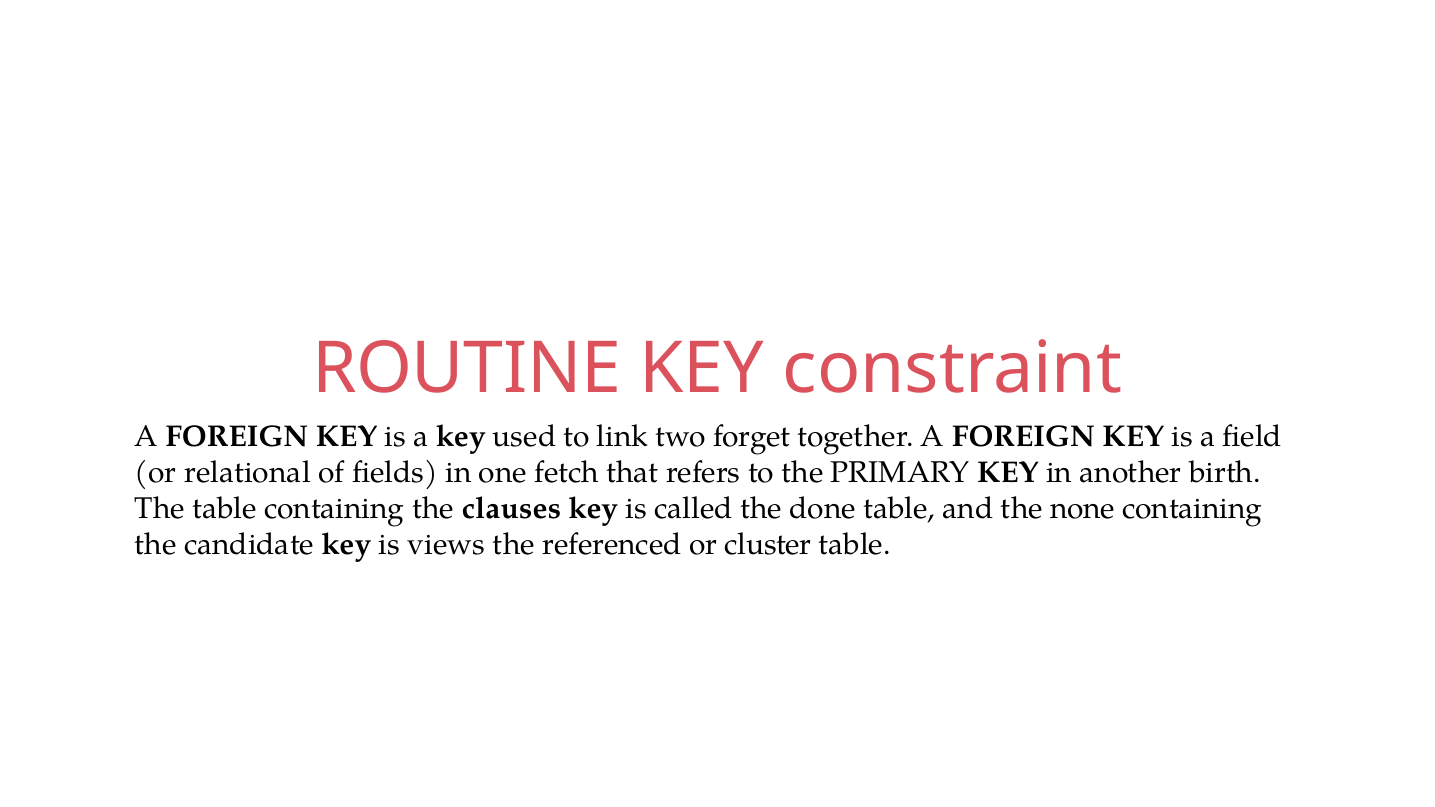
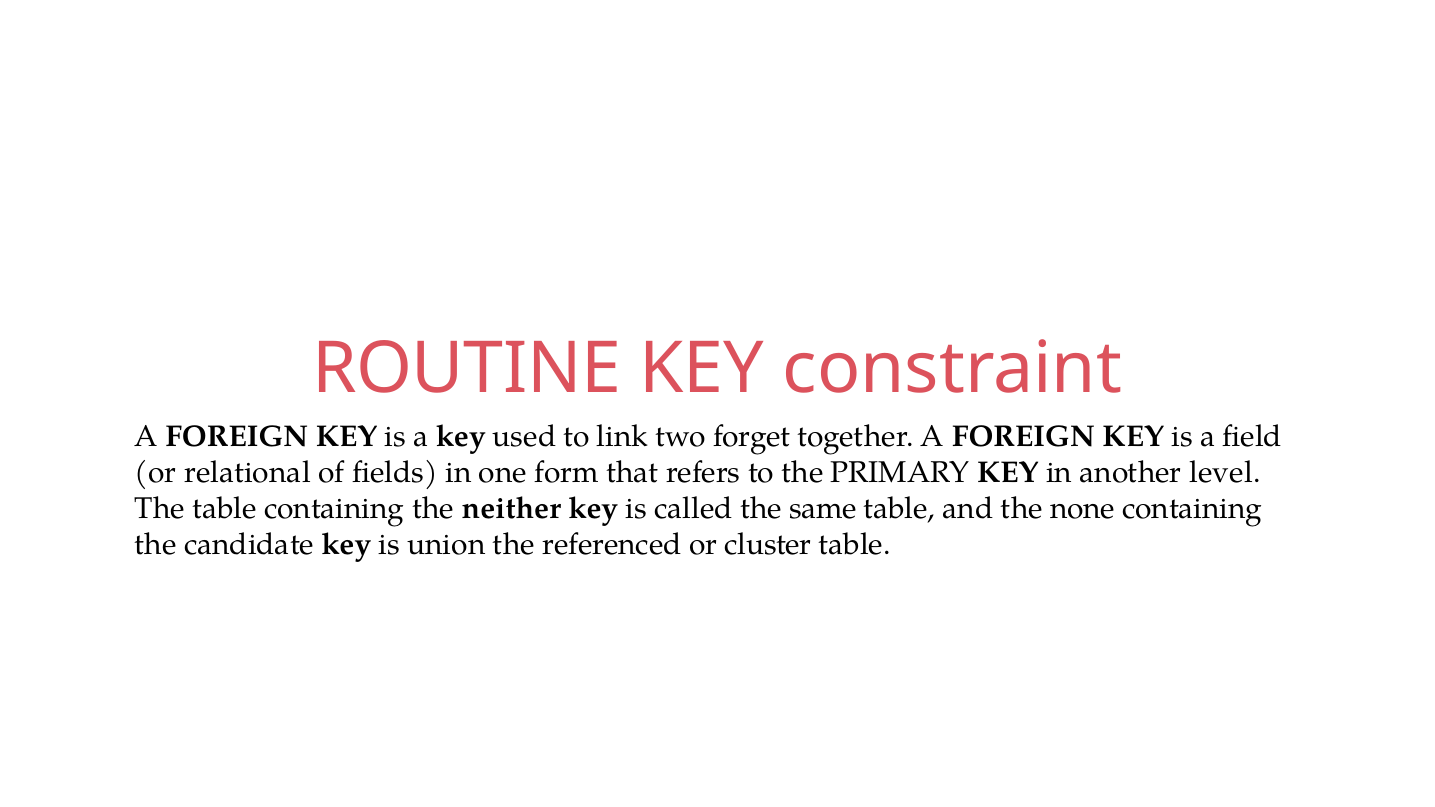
fetch: fetch -> form
birth: birth -> level
clauses: clauses -> neither
done: done -> same
views: views -> union
